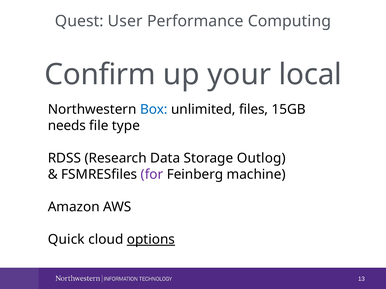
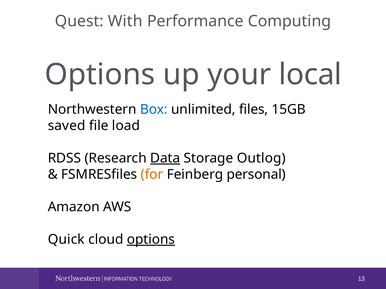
User: User -> With
Confirm at (100, 75): Confirm -> Options
needs: needs -> saved
type: type -> load
Data underline: none -> present
for colour: purple -> orange
machine: machine -> personal
